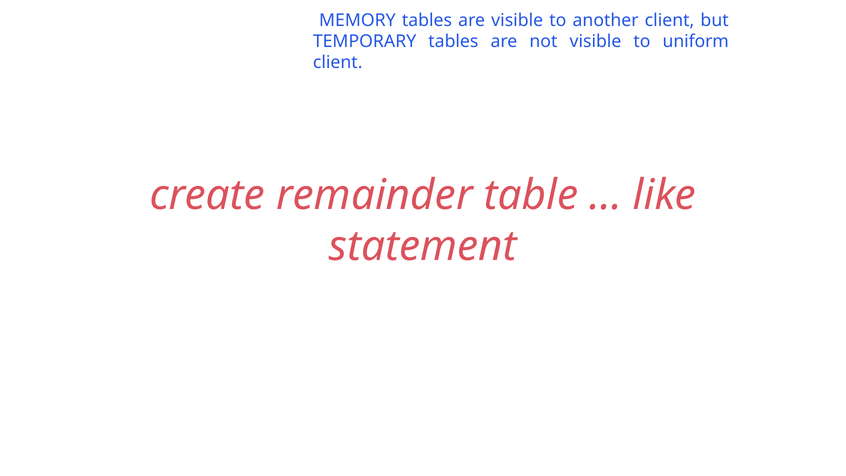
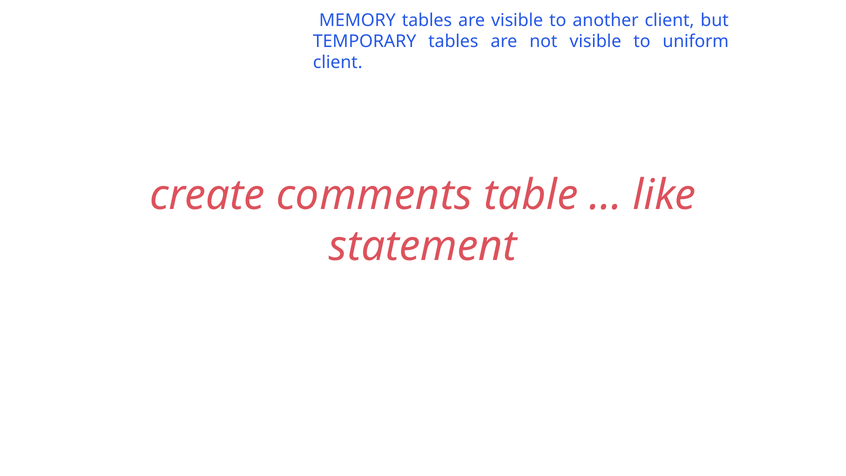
remainder: remainder -> comments
